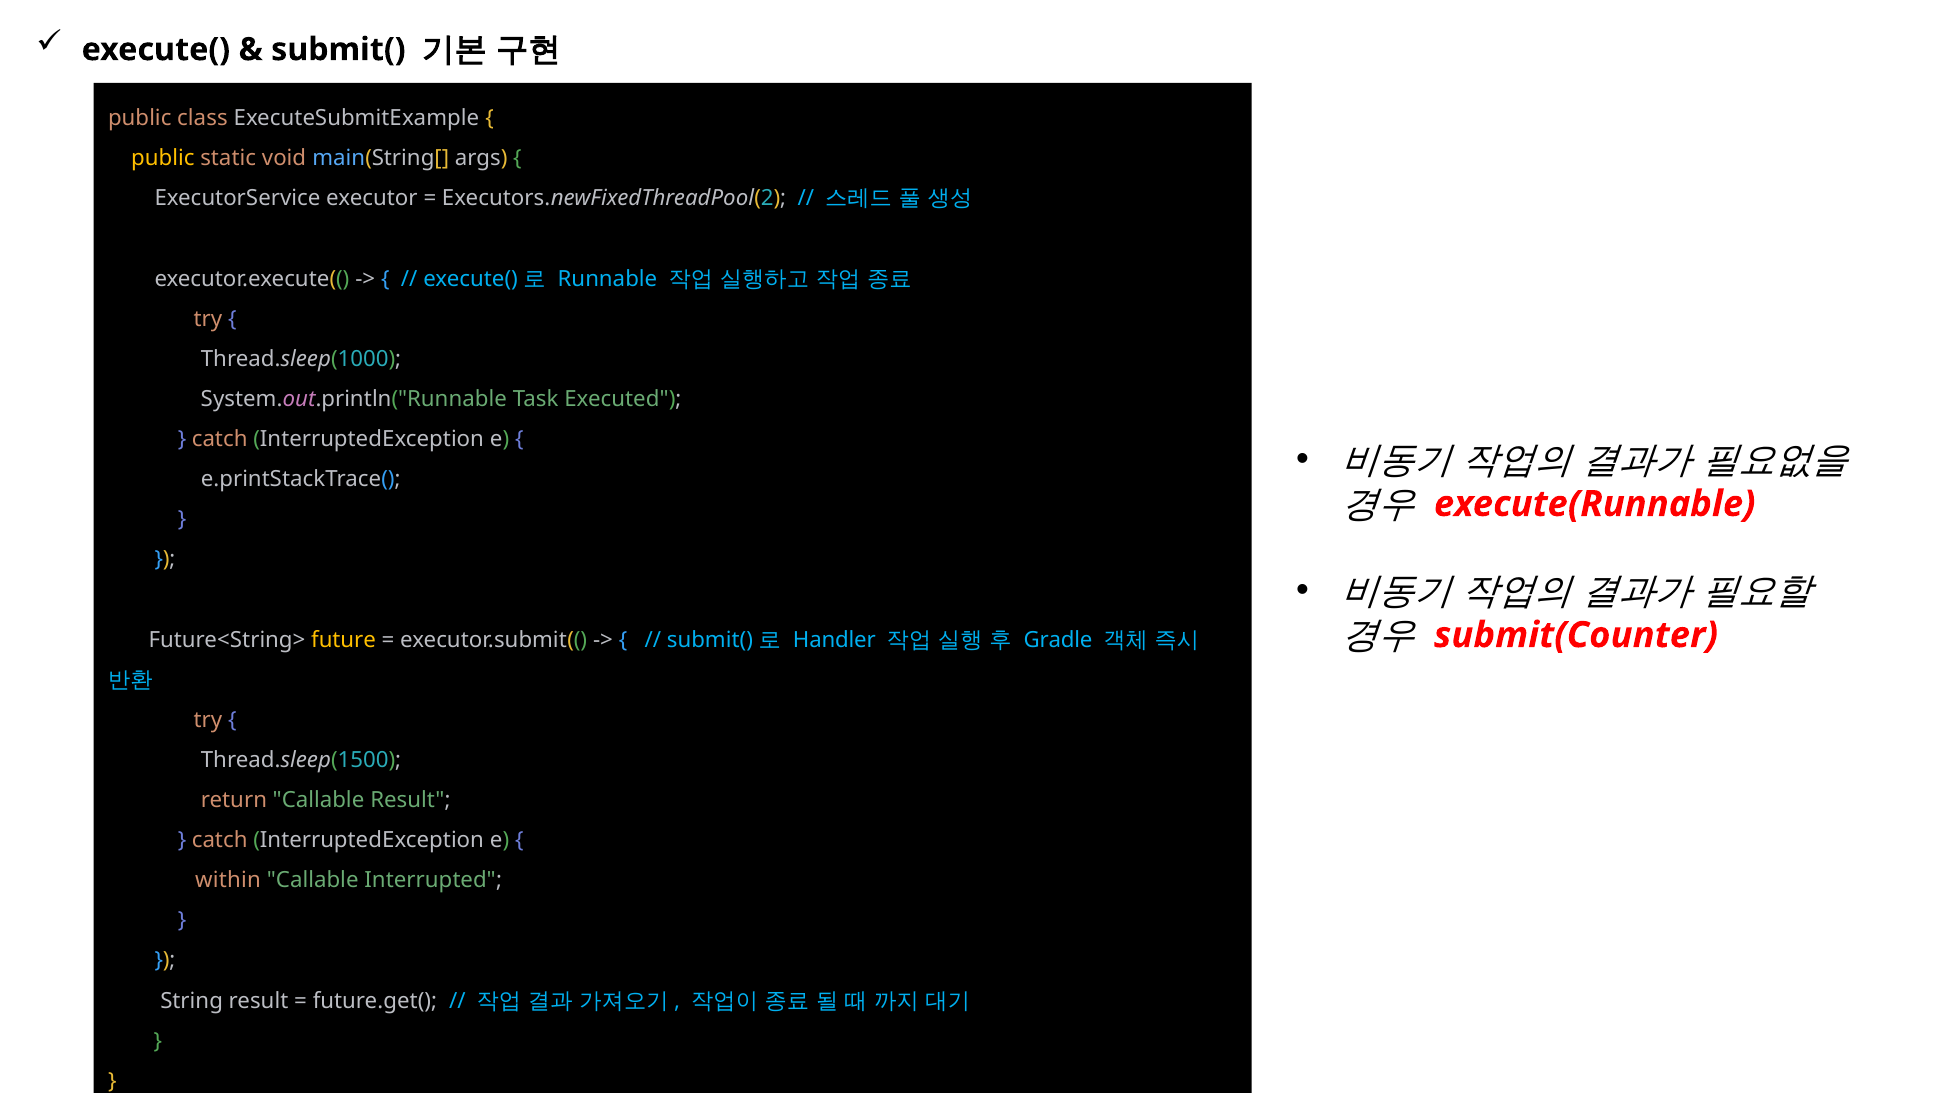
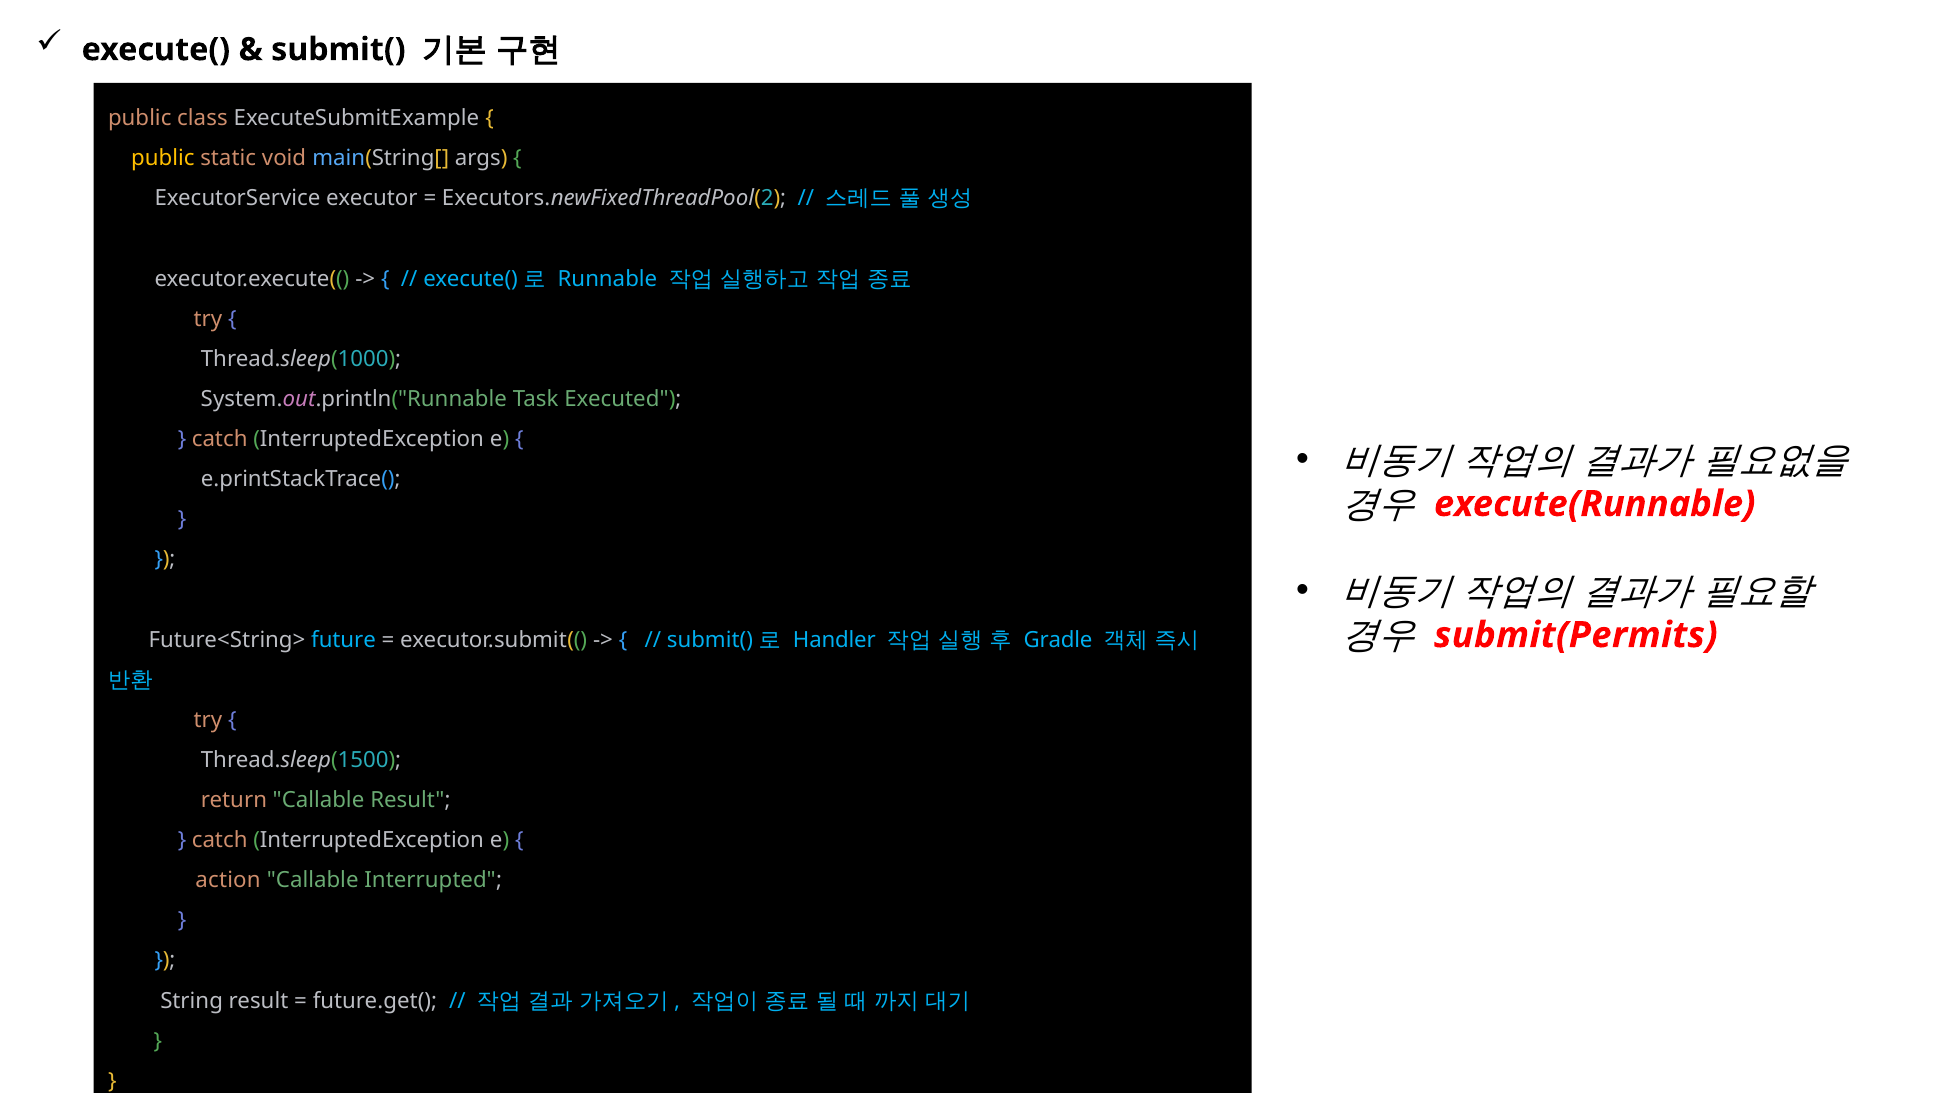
submit(Counter: submit(Counter -> submit(Permits
future colour: yellow -> light blue
within: within -> action
